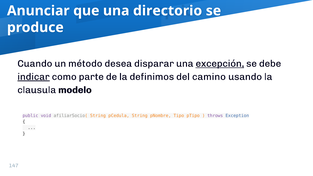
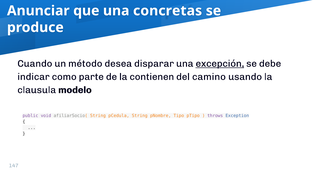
directorio: directorio -> concretas
indicar underline: present -> none
definimos: definimos -> contienen
